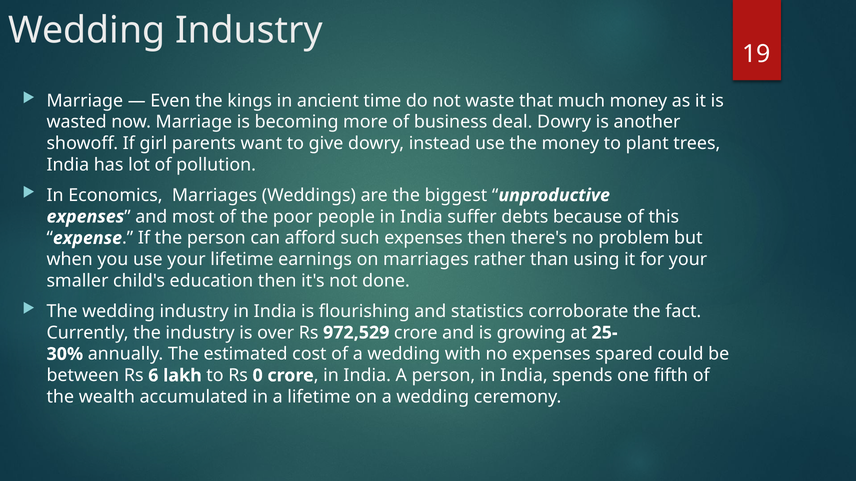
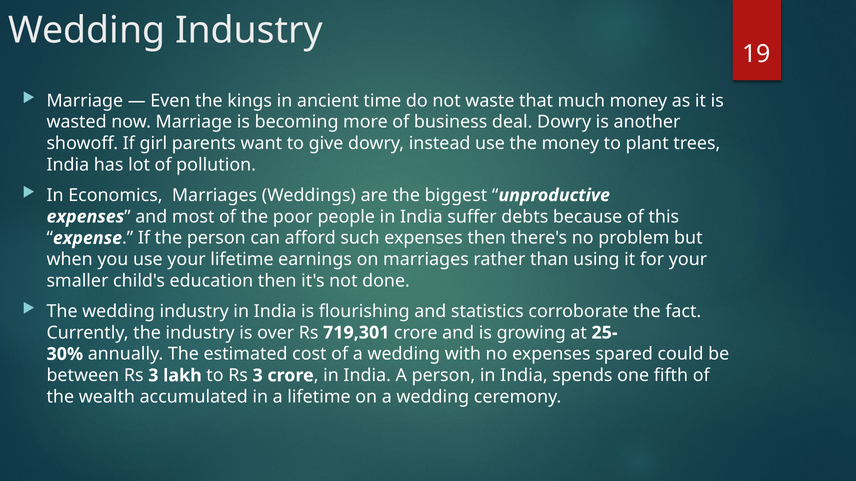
972,529: 972,529 -> 719,301
between Rs 6: 6 -> 3
to Rs 0: 0 -> 3
